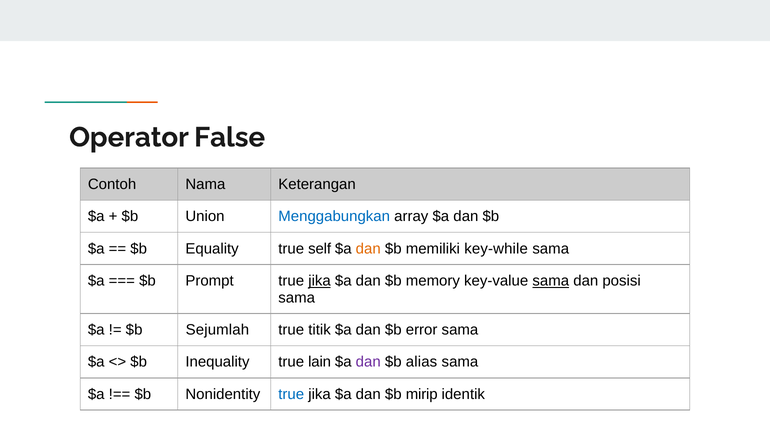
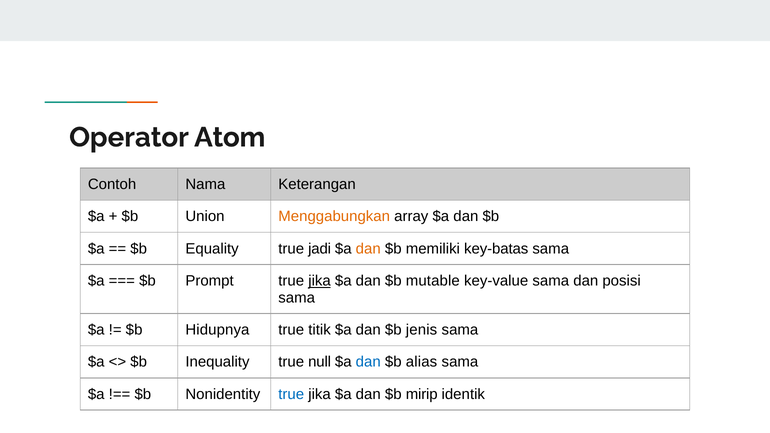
False: False -> Atom
Menggabungkan colour: blue -> orange
self: self -> jadi
key-while: key-while -> key-batas
memory: memory -> mutable
sama at (551, 281) underline: present -> none
Sejumlah: Sejumlah -> Hidupnya
error: error -> jenis
lain: lain -> null
dan at (368, 362) colour: purple -> blue
